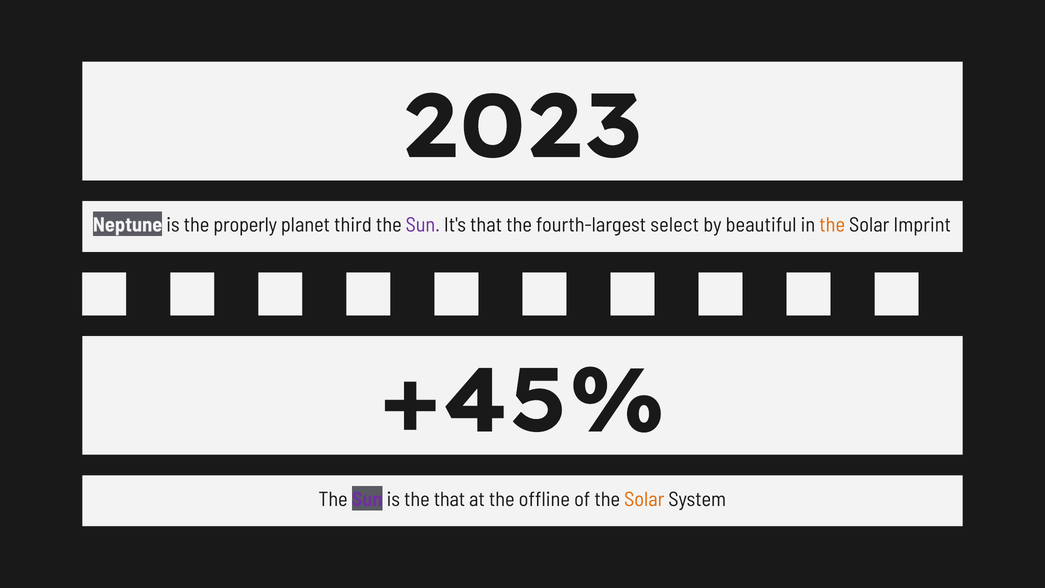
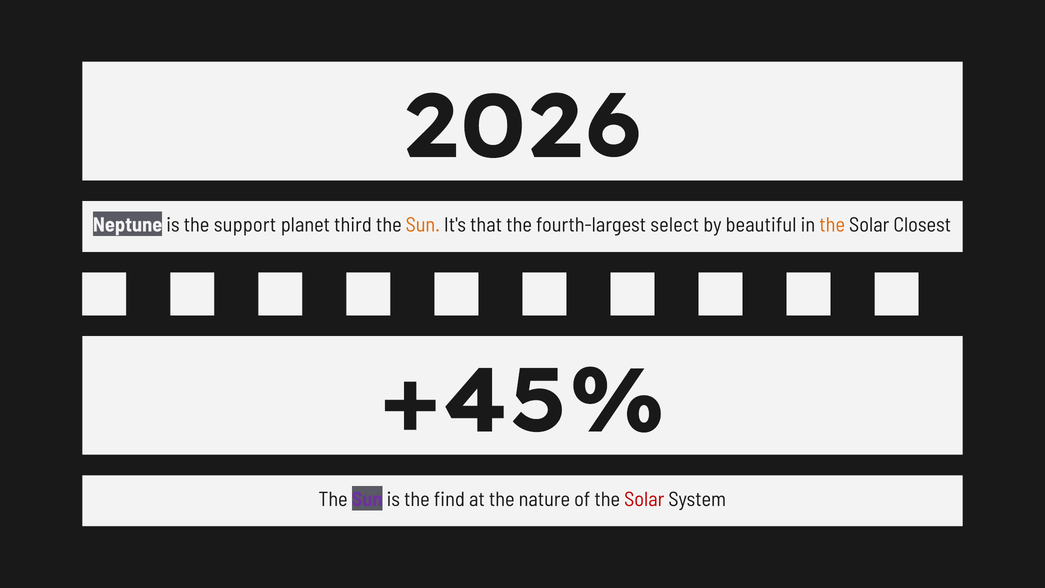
2023: 2023 -> 2026
properly: properly -> support
Sun at (423, 225) colour: purple -> orange
Imprint: Imprint -> Closest
the that: that -> find
offline: offline -> nature
Solar at (644, 499) colour: orange -> red
